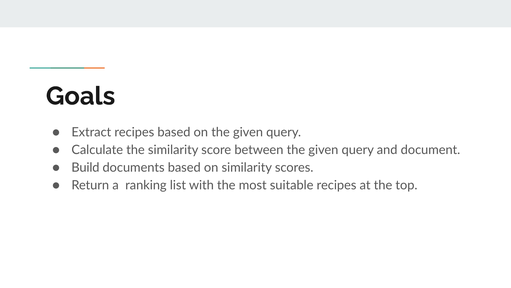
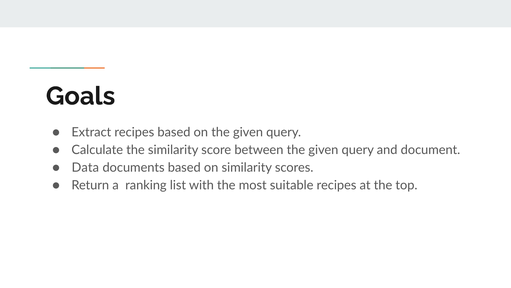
Build: Build -> Data
